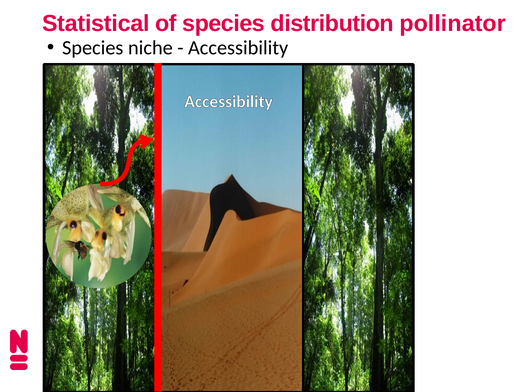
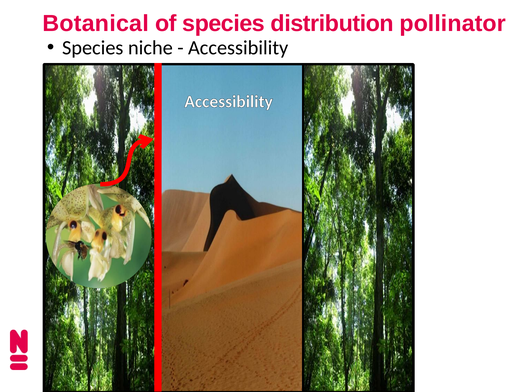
Statistical: Statistical -> Botanical
